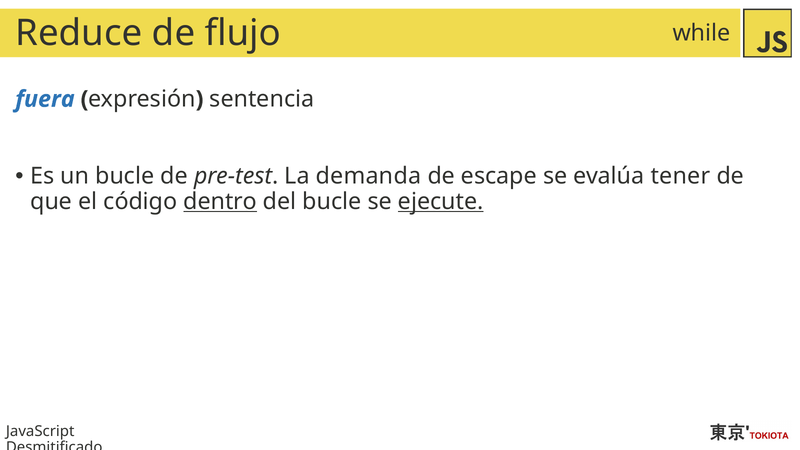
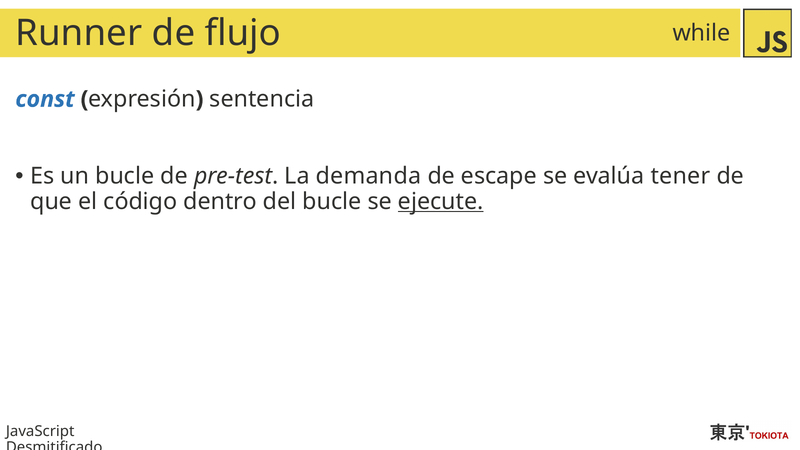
Reduce: Reduce -> Runner
fuera: fuera -> const
dentro underline: present -> none
